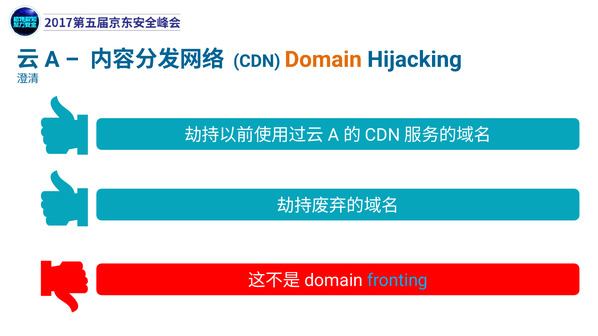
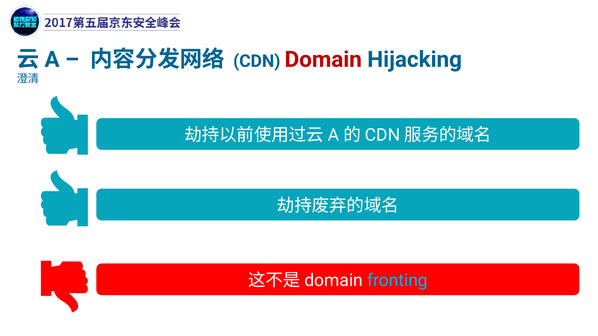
Domain colour: orange -> red
